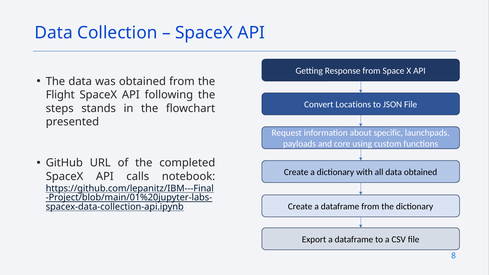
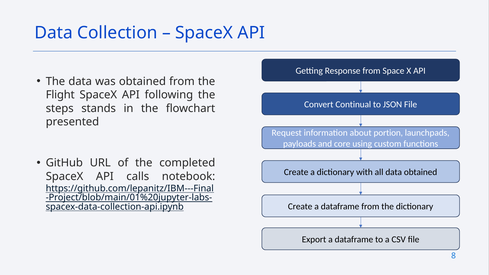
Locations: Locations -> Continual
specific: specific -> portion
